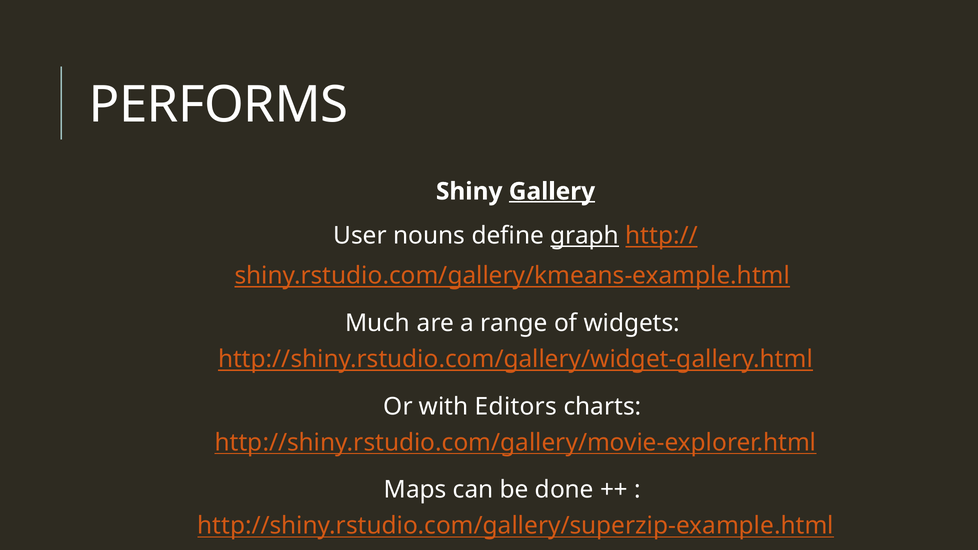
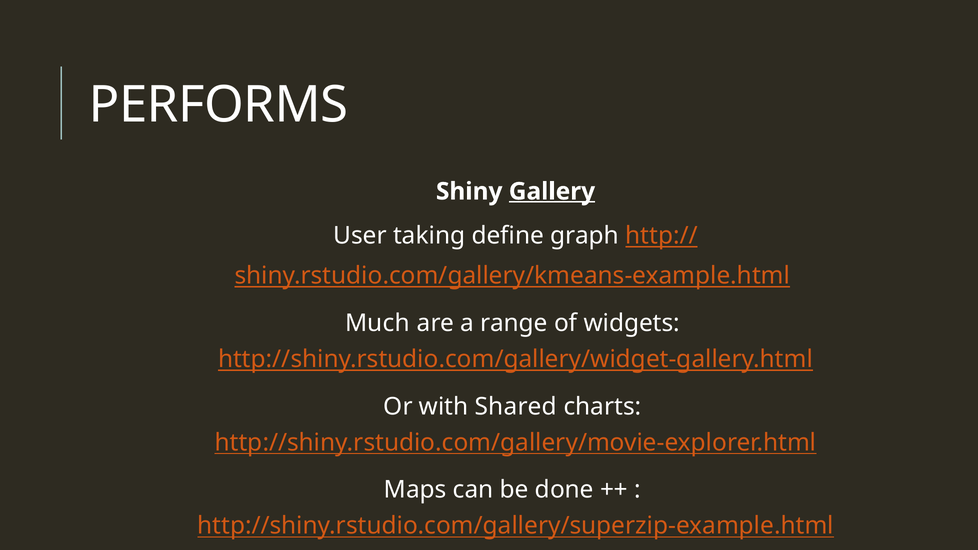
nouns: nouns -> taking
graph underline: present -> none
Editors: Editors -> Shared
